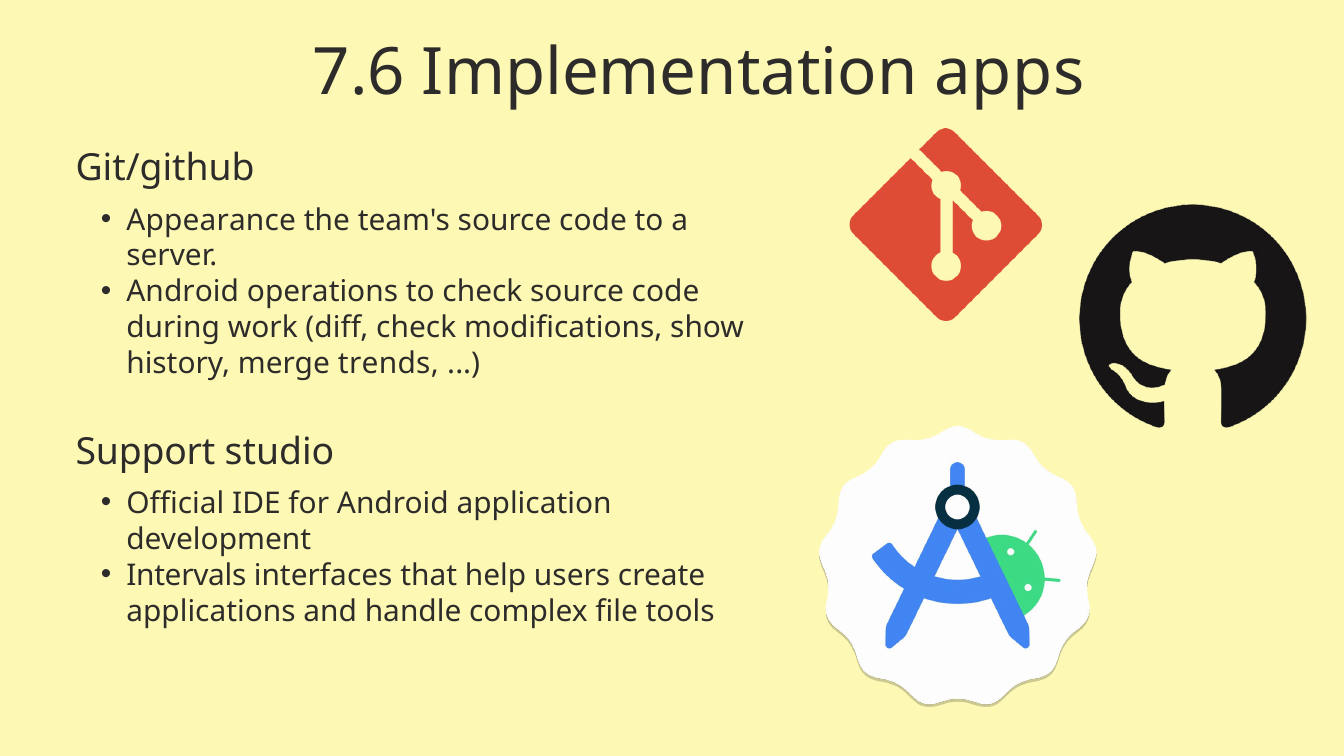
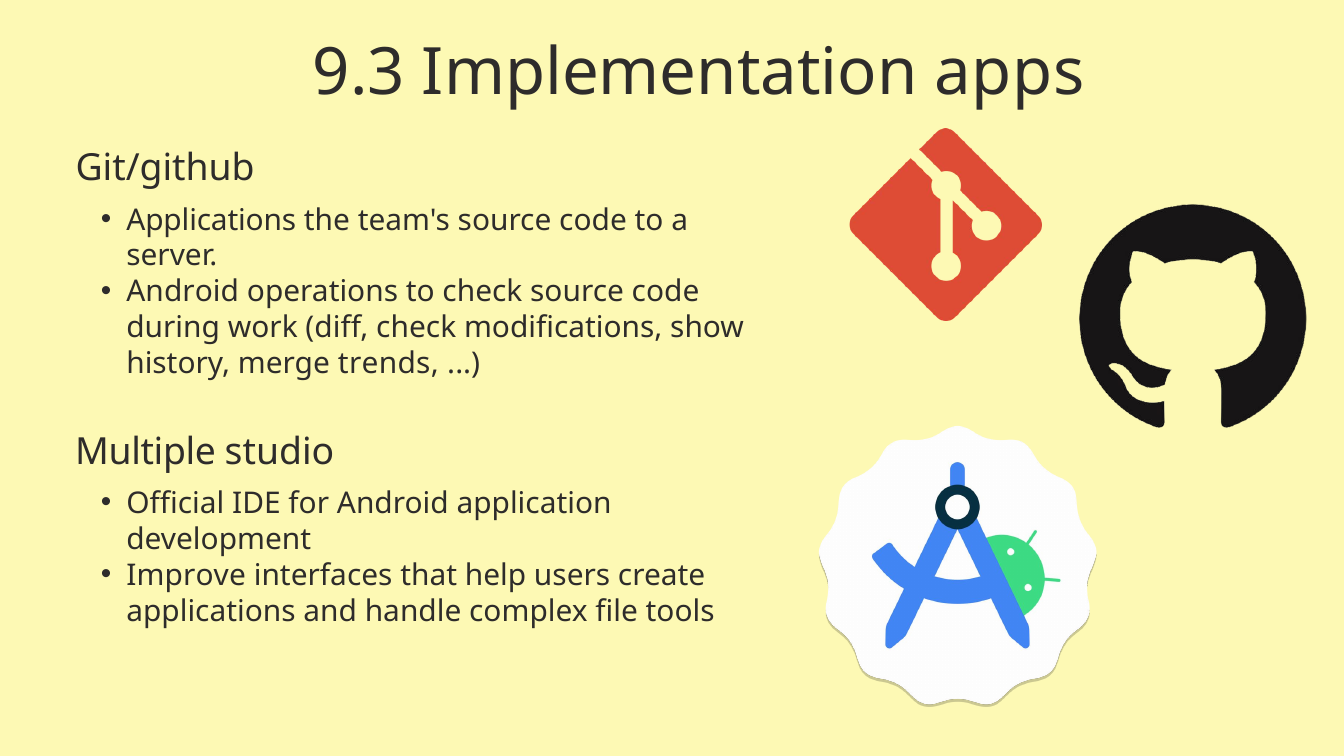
7.6: 7.6 -> 9.3
Appearance at (211, 220): Appearance -> Applications
Support: Support -> Multiple
Intervals: Intervals -> Improve
